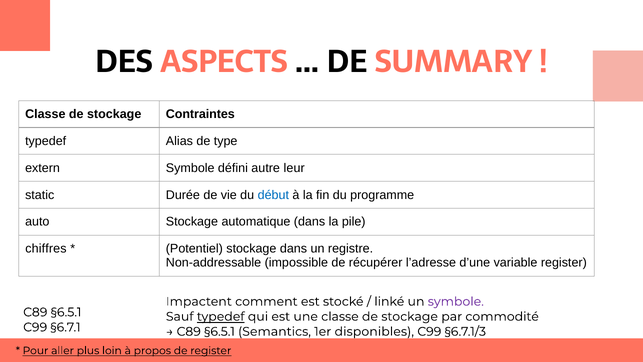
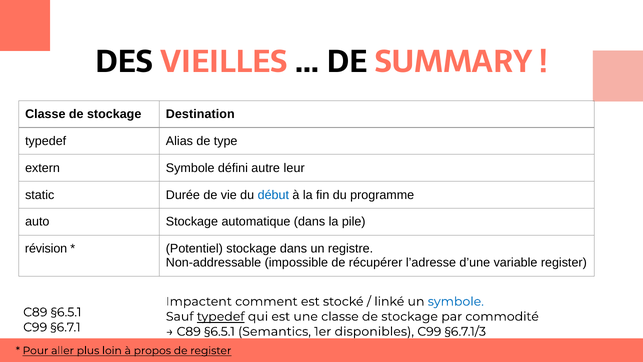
ASPECTS: ASPECTS -> VIEILLES
Contraintes: Contraintes -> Destination
chiffres: chiffres -> révision
symbole at (456, 301) colour: purple -> blue
